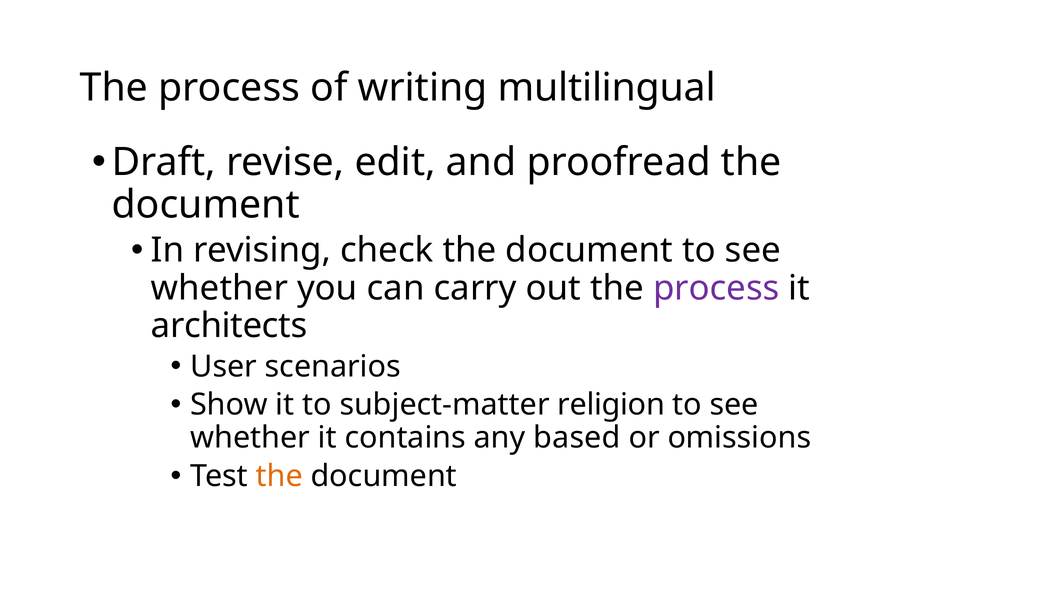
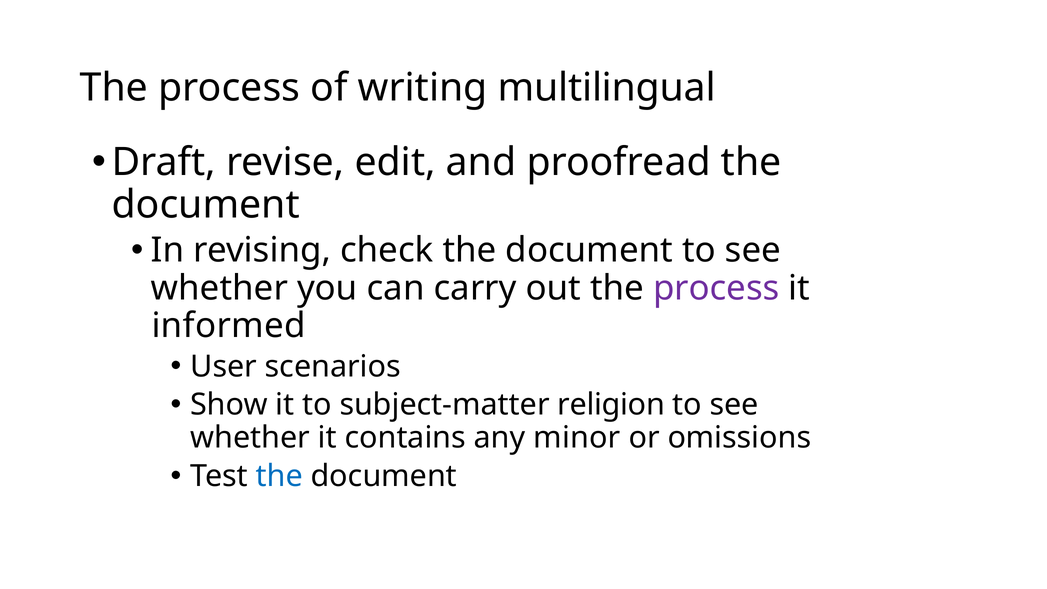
architects: architects -> informed
based: based -> minor
the at (279, 476) colour: orange -> blue
